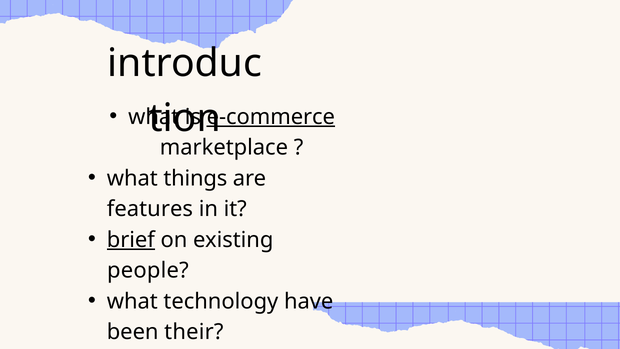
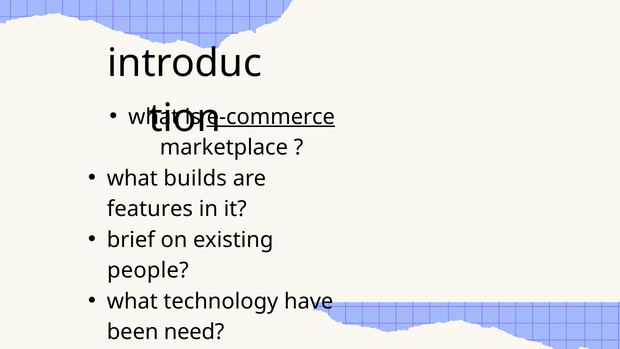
things: things -> builds
brief underline: present -> none
their: their -> need
